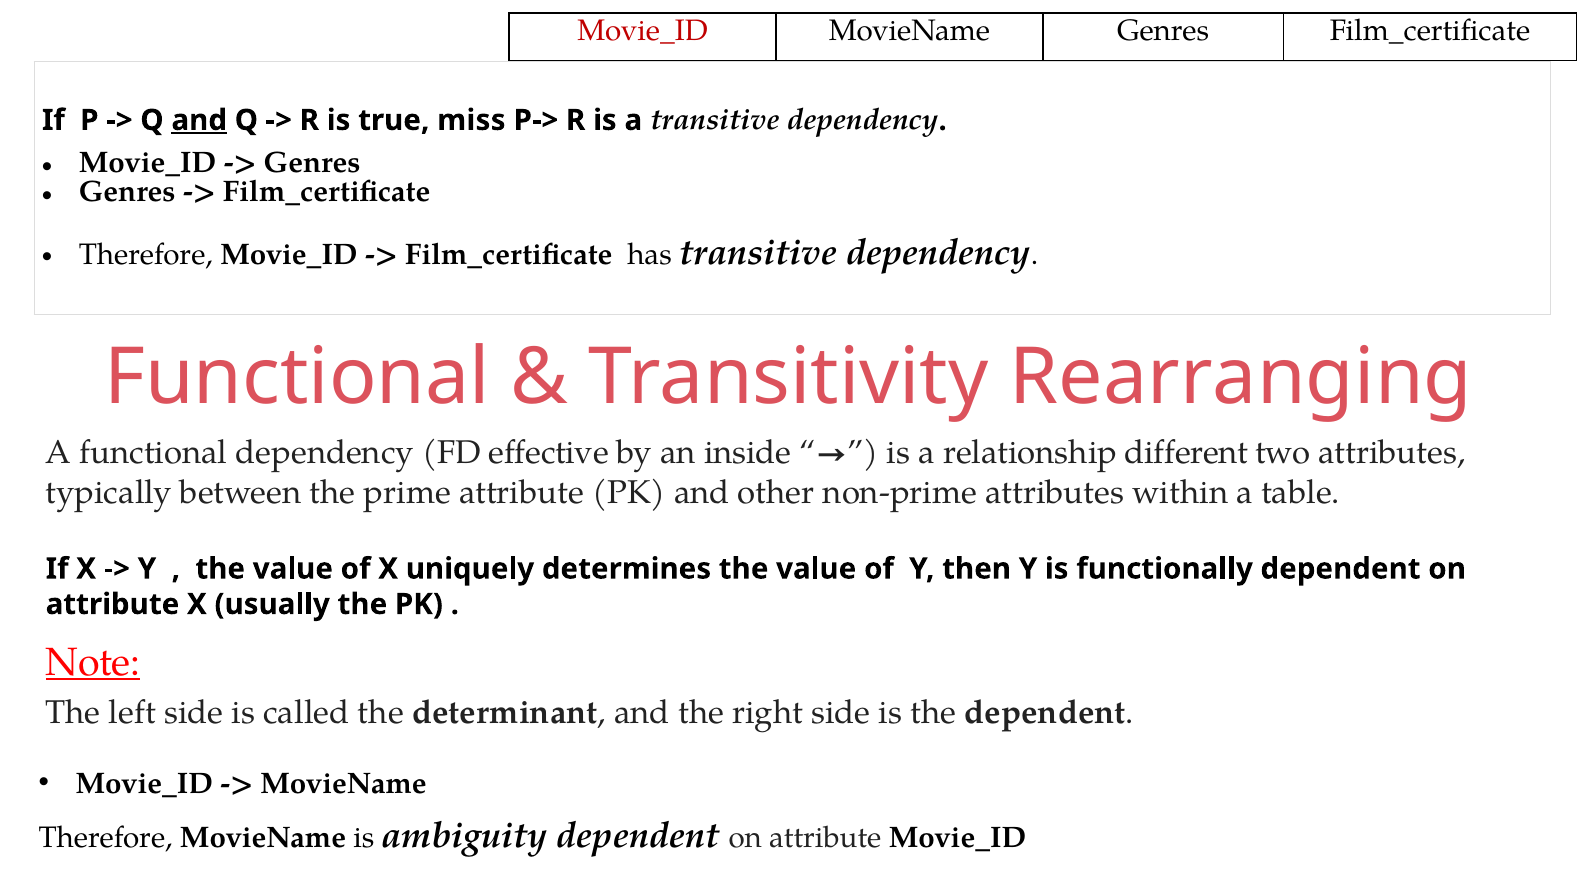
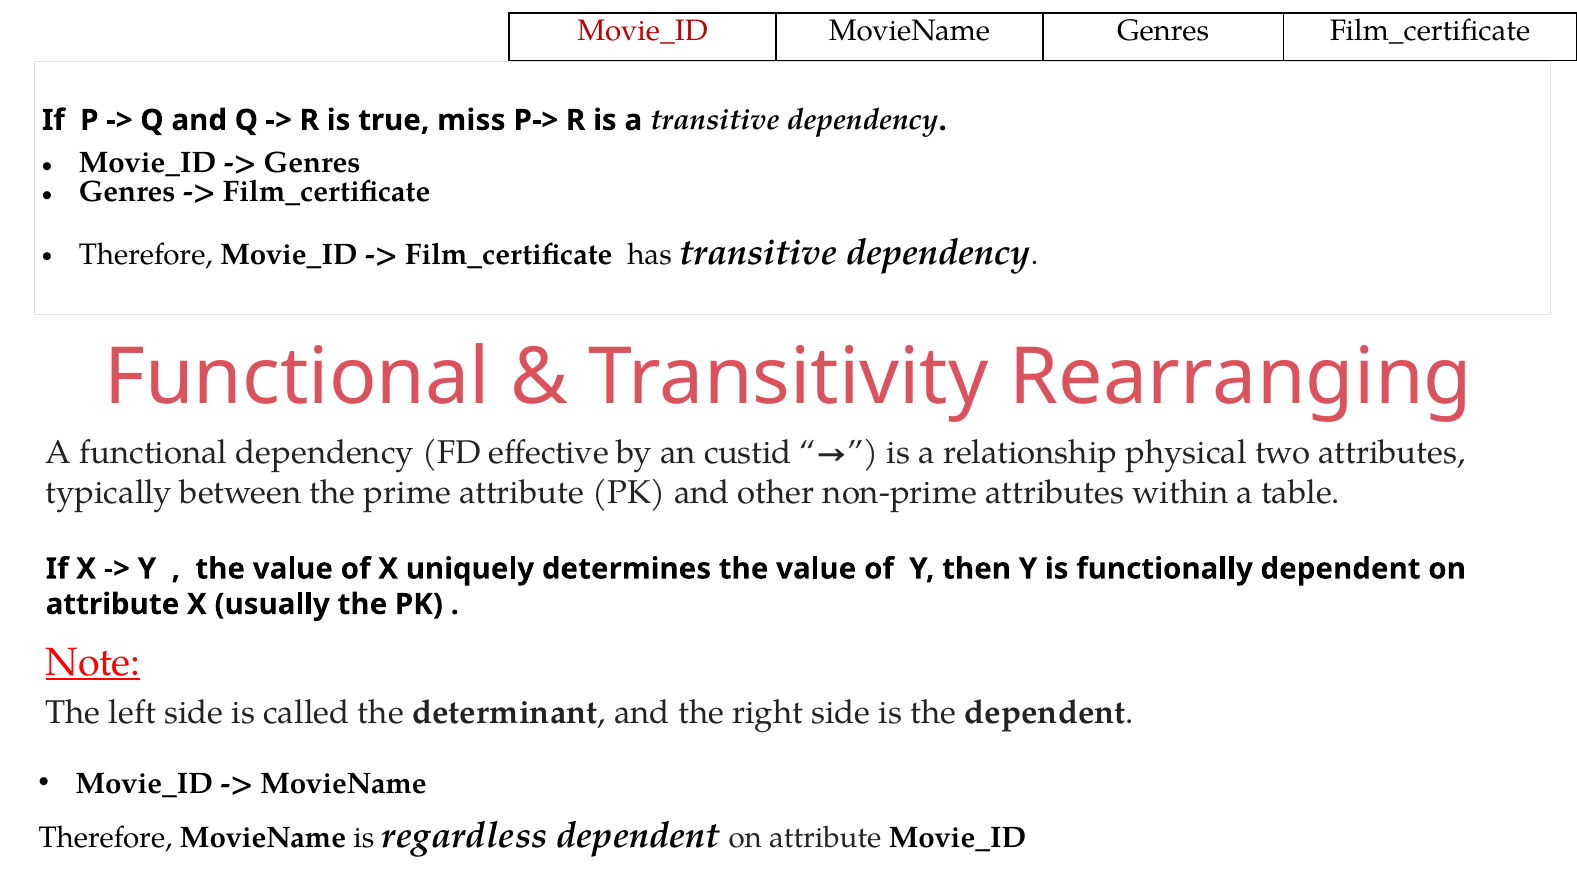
and at (199, 120) underline: present -> none
inside: inside -> custid
different: different -> physical
ambiguity: ambiguity -> regardless
